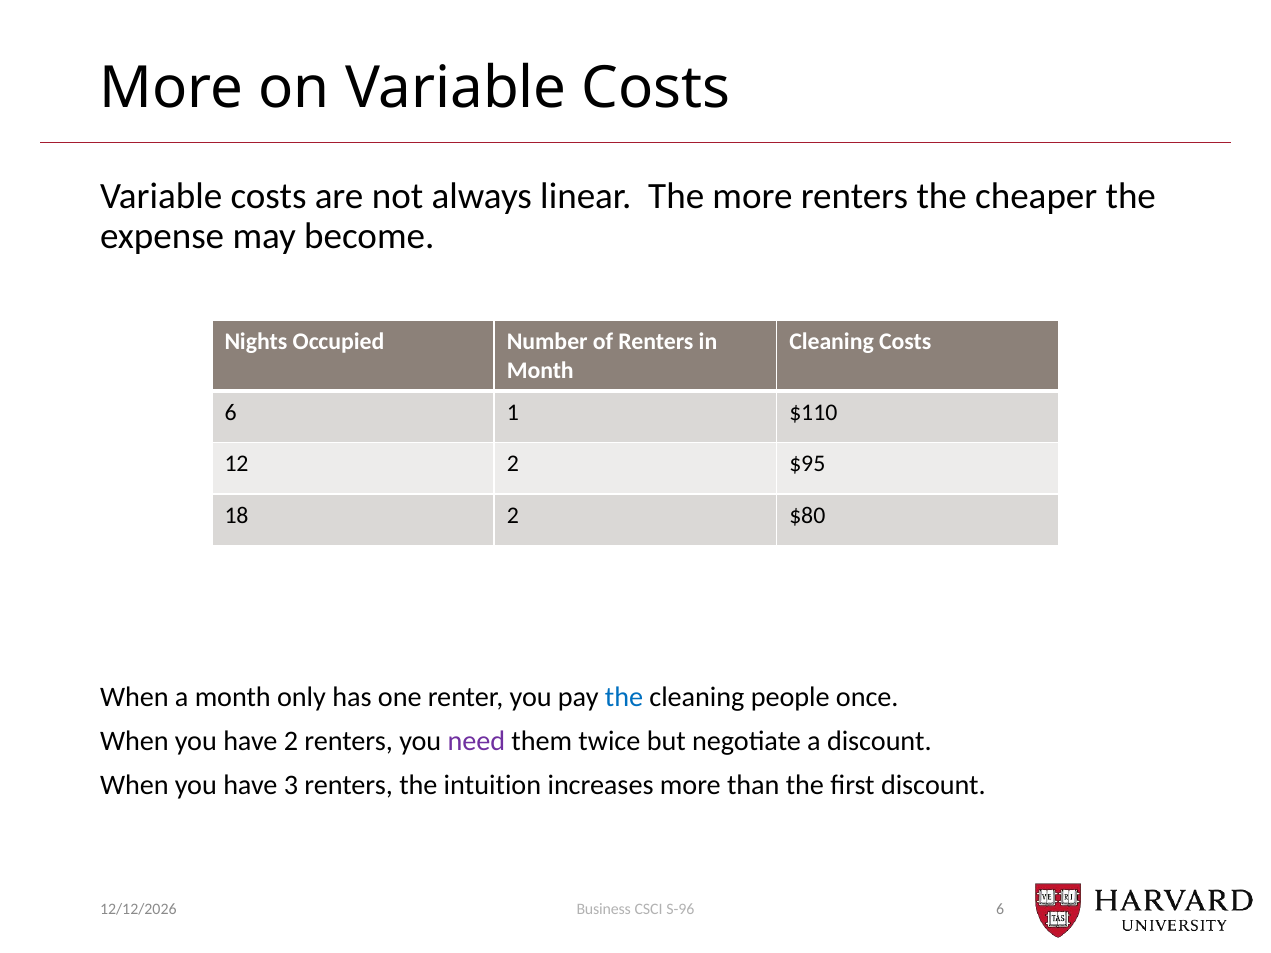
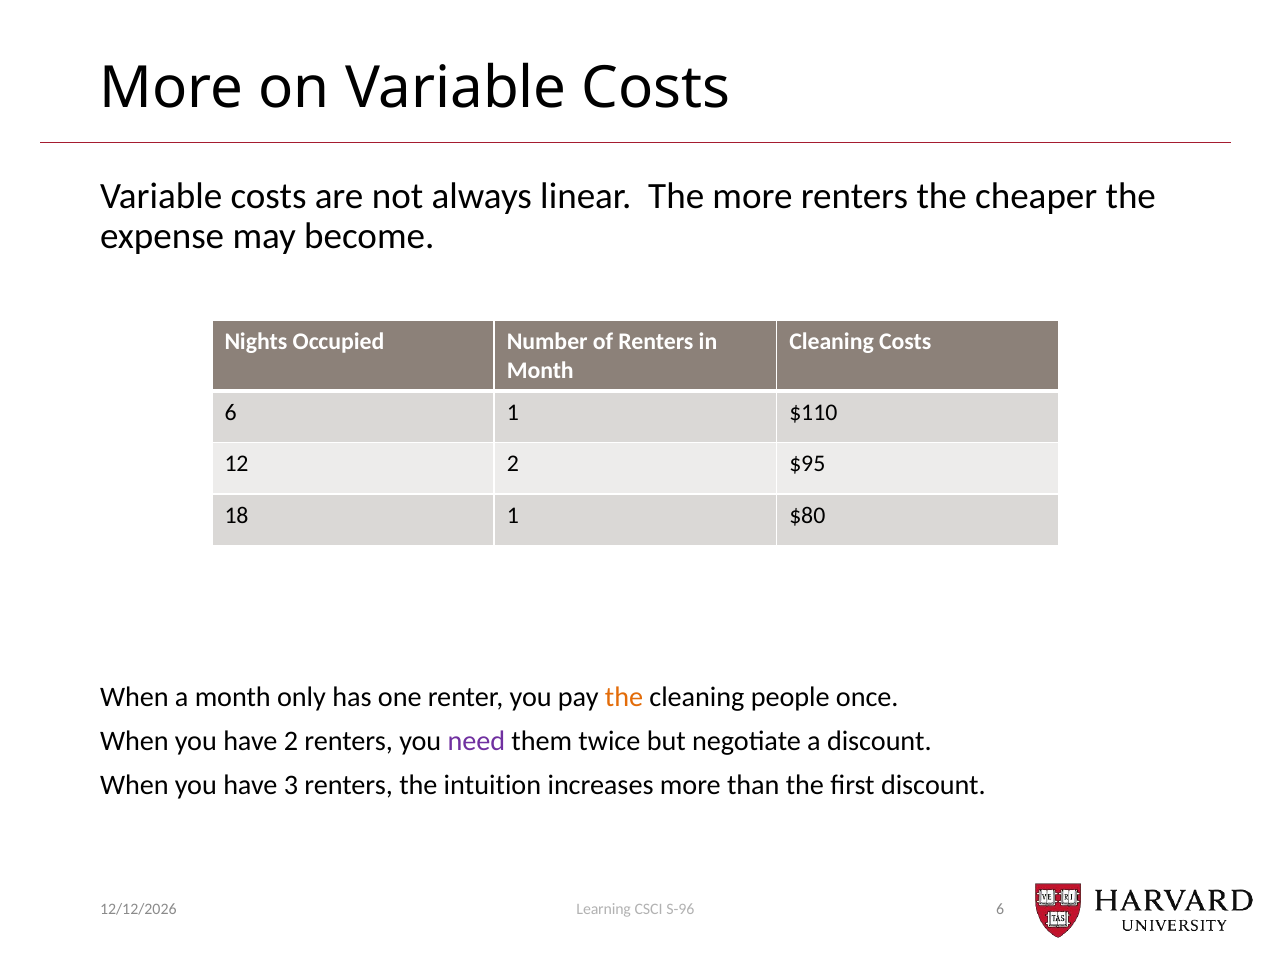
18 2: 2 -> 1
the at (624, 697) colour: blue -> orange
Business: Business -> Learning
